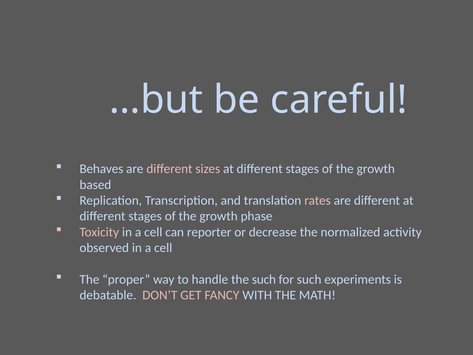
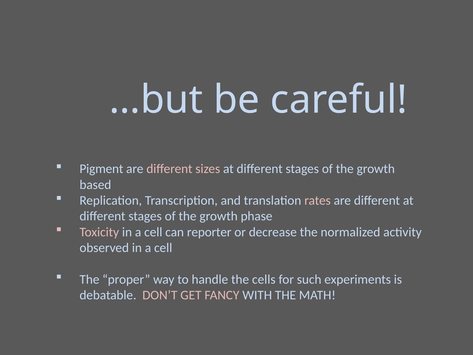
Behaves: Behaves -> Pigment
the such: such -> cells
